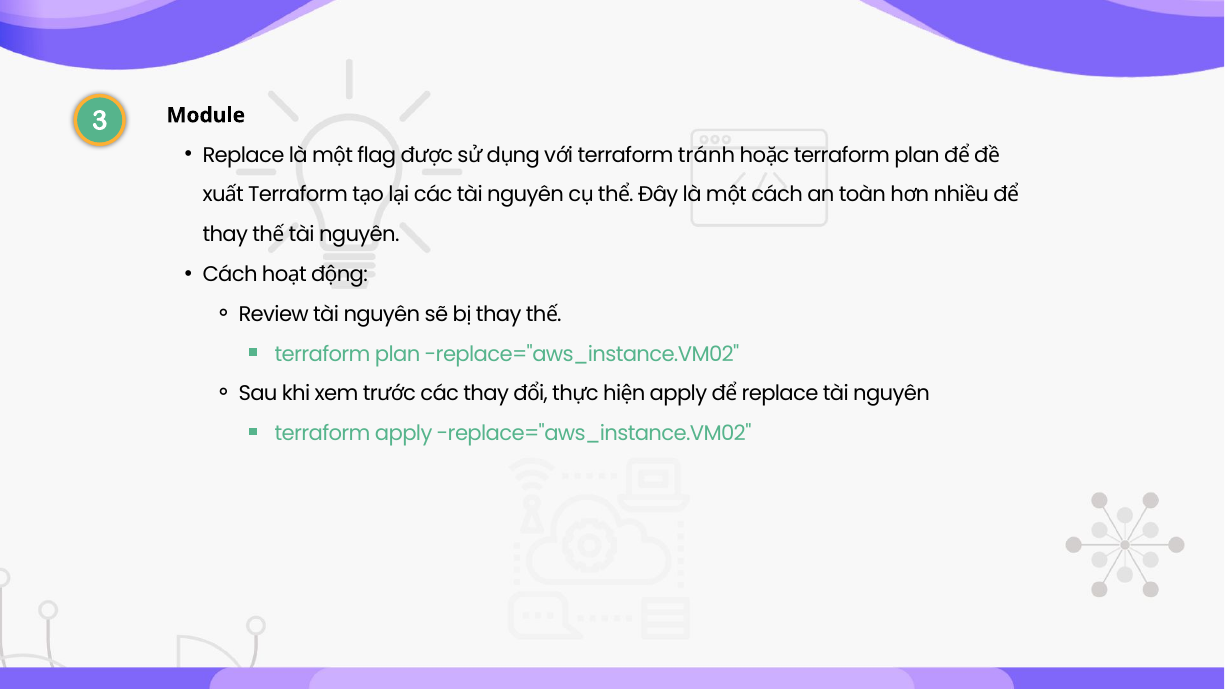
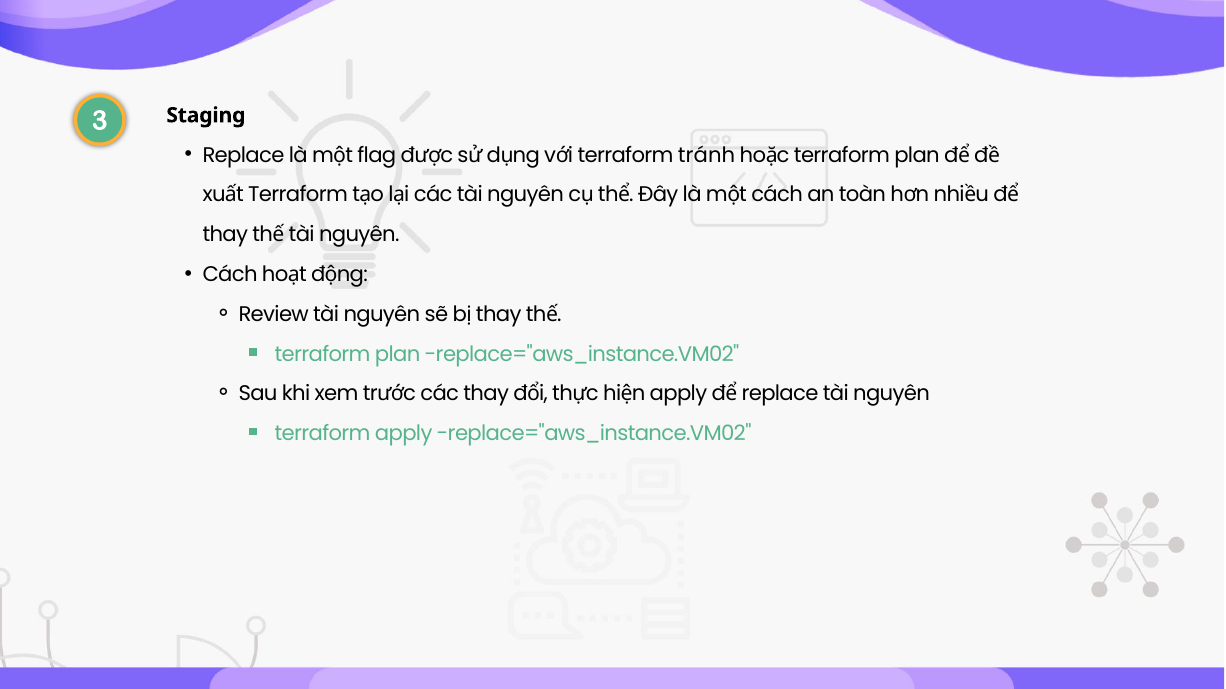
Module: Module -> Staging
